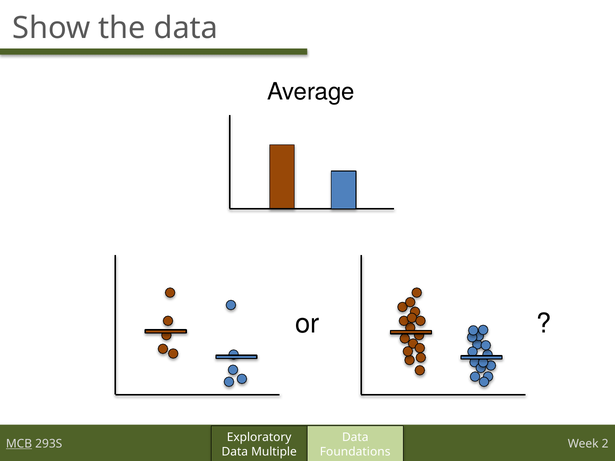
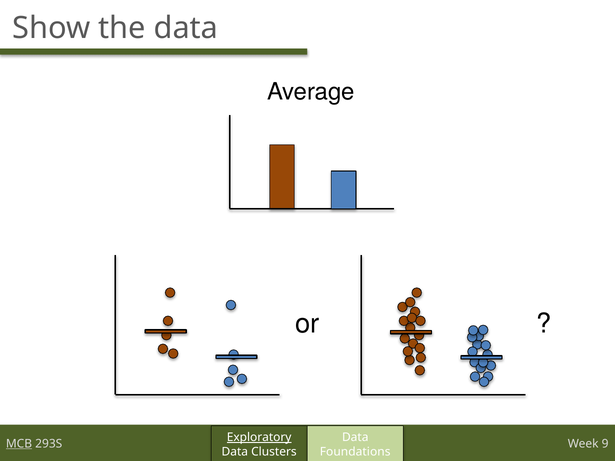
Exploratory underline: none -> present
2: 2 -> 9
Multiple: Multiple -> Clusters
